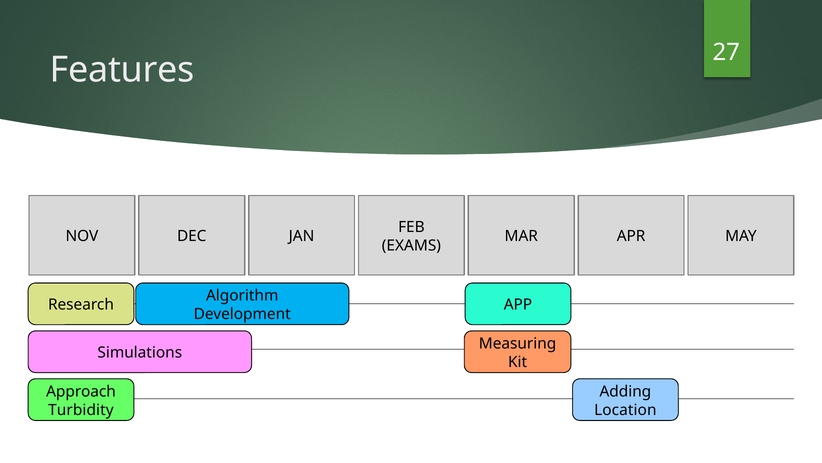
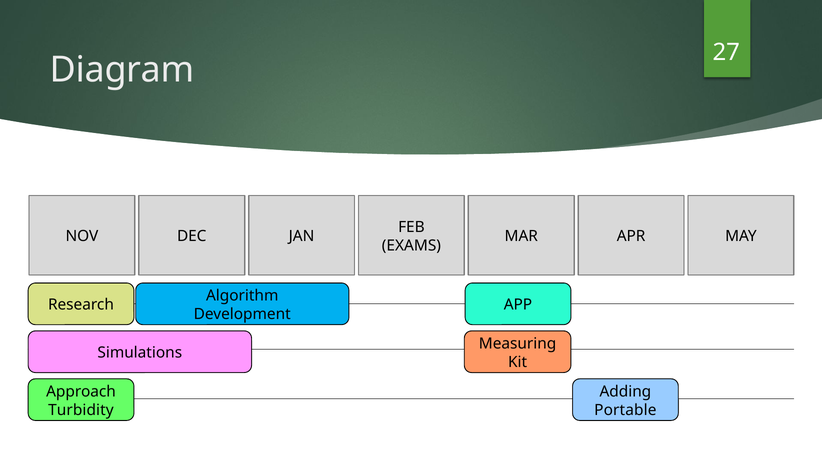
Features: Features -> Diagram
Location: Location -> Portable
